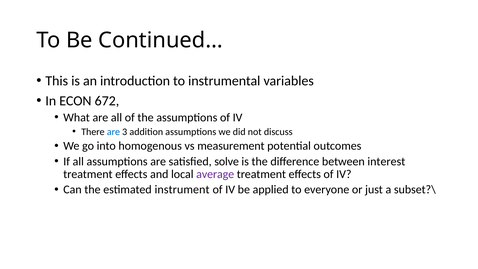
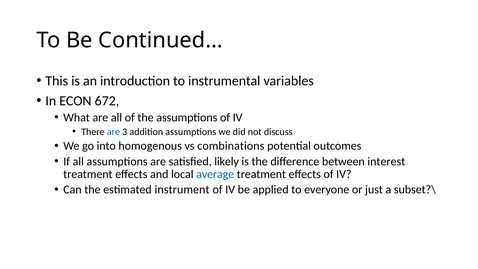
measurement: measurement -> combinations
solve: solve -> likely
average colour: purple -> blue
